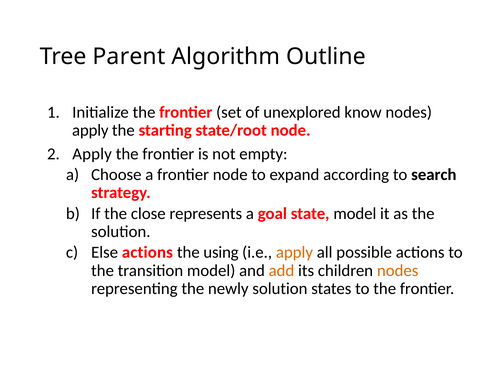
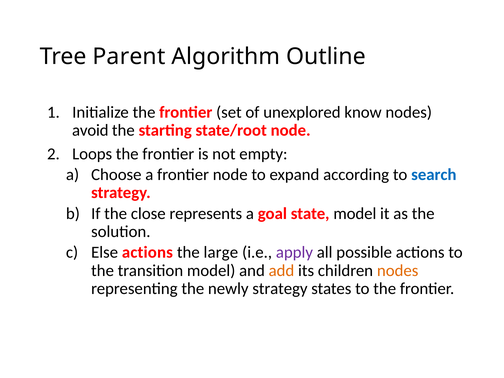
apply at (90, 130): apply -> avoid
Apply at (92, 154): Apply -> Loops
search colour: black -> blue
using: using -> large
apply at (294, 252) colour: orange -> purple
newly solution: solution -> strategy
